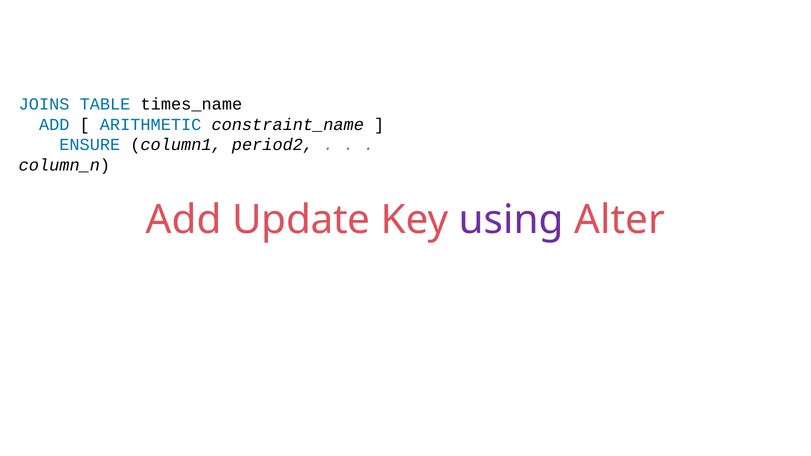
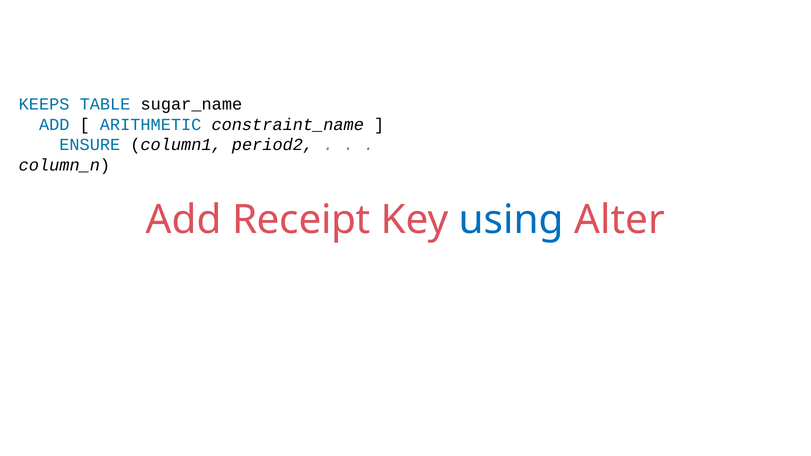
JOINS: JOINS -> KEEPS
times_name: times_name -> sugar_name
Update: Update -> Receipt
using colour: purple -> blue
